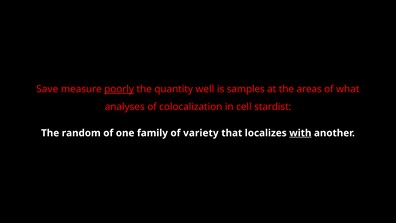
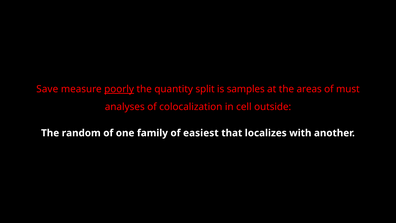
well: well -> split
what: what -> must
stardist: stardist -> outside
variety: variety -> easiest
with underline: present -> none
